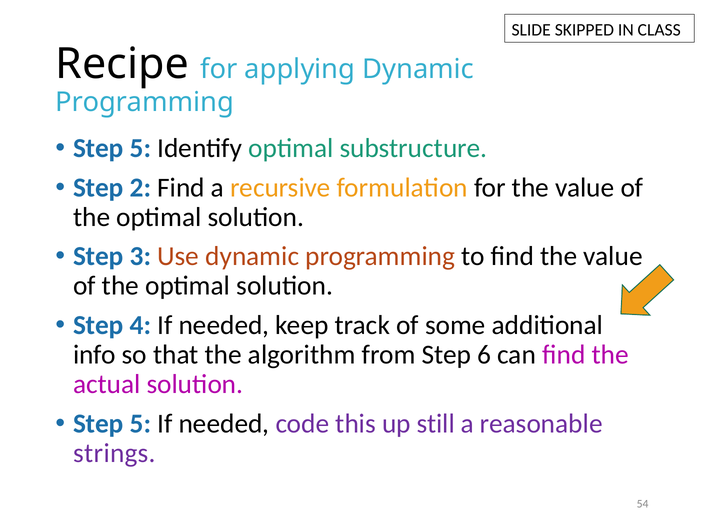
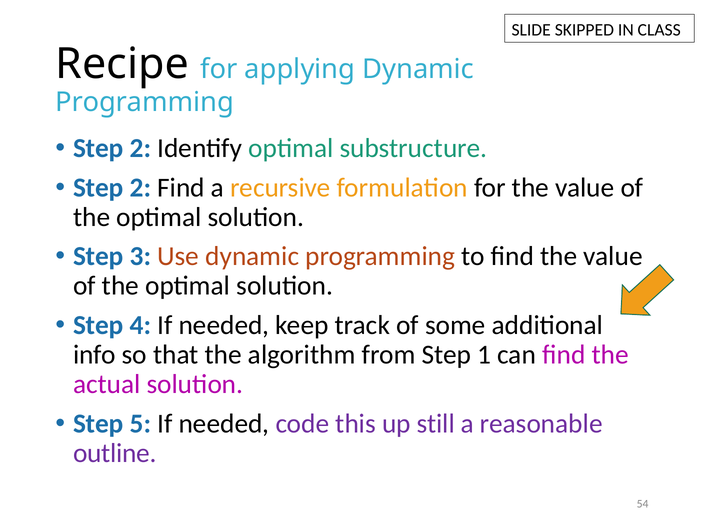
5 at (140, 148): 5 -> 2
6: 6 -> 1
strings: strings -> outline
